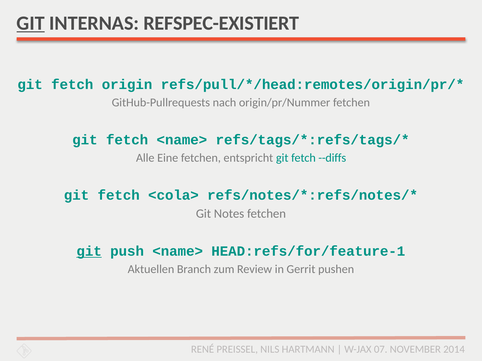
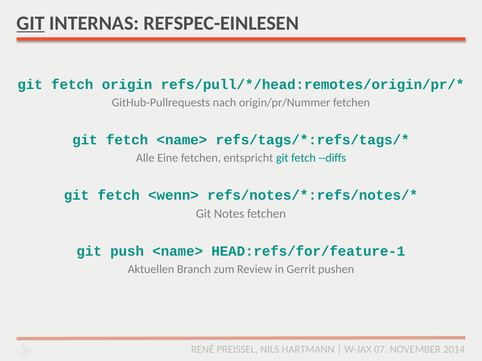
REFSPEC-EXISTIERT: REFSPEC-EXISTIERT -> REFSPEC-EINLESEN
<cola>: <cola> -> <wenn>
git at (89, 252) underline: present -> none
